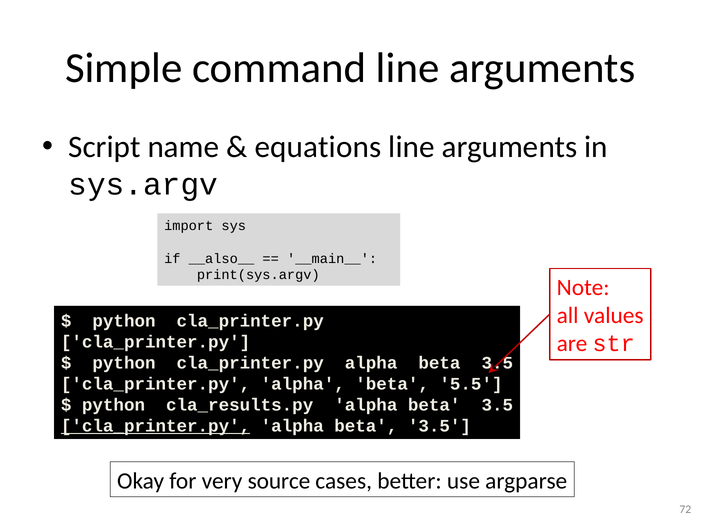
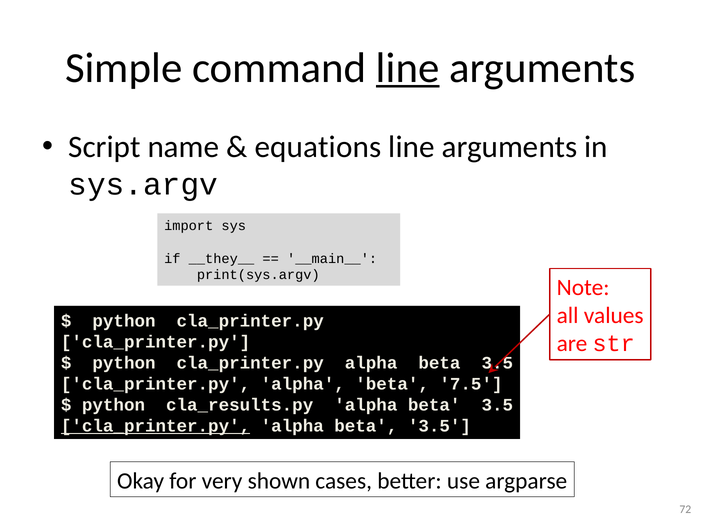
line at (408, 68) underline: none -> present
__also__: __also__ -> __they__
5.5: 5.5 -> 7.5
source: source -> shown
